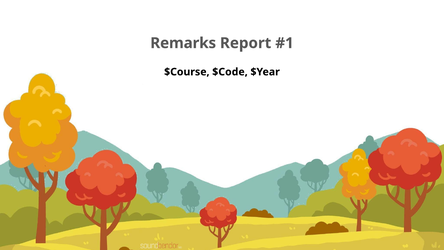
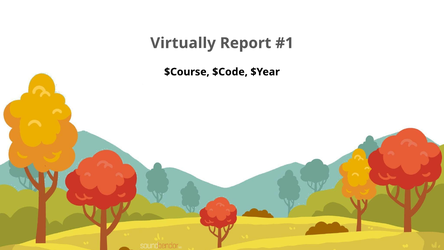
Remarks: Remarks -> Virtually
